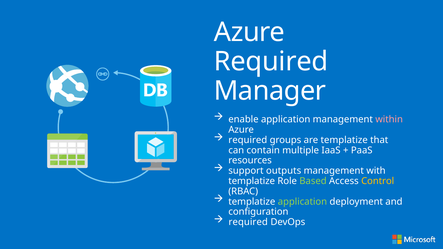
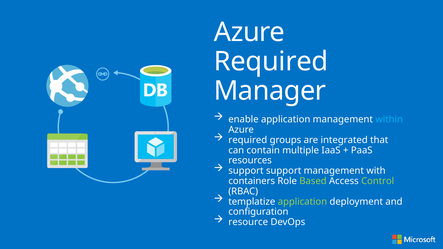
within colour: pink -> light blue
are templatize: templatize -> integrated
support outputs: outputs -> support
templatize at (252, 181): templatize -> containers
Control colour: yellow -> light green
required at (248, 222): required -> resource
